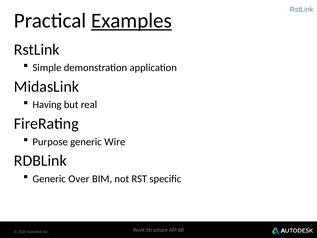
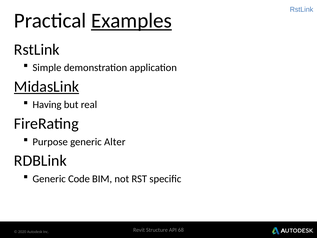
MidasLink underline: none -> present
Wire: Wire -> Alter
Over: Over -> Code
